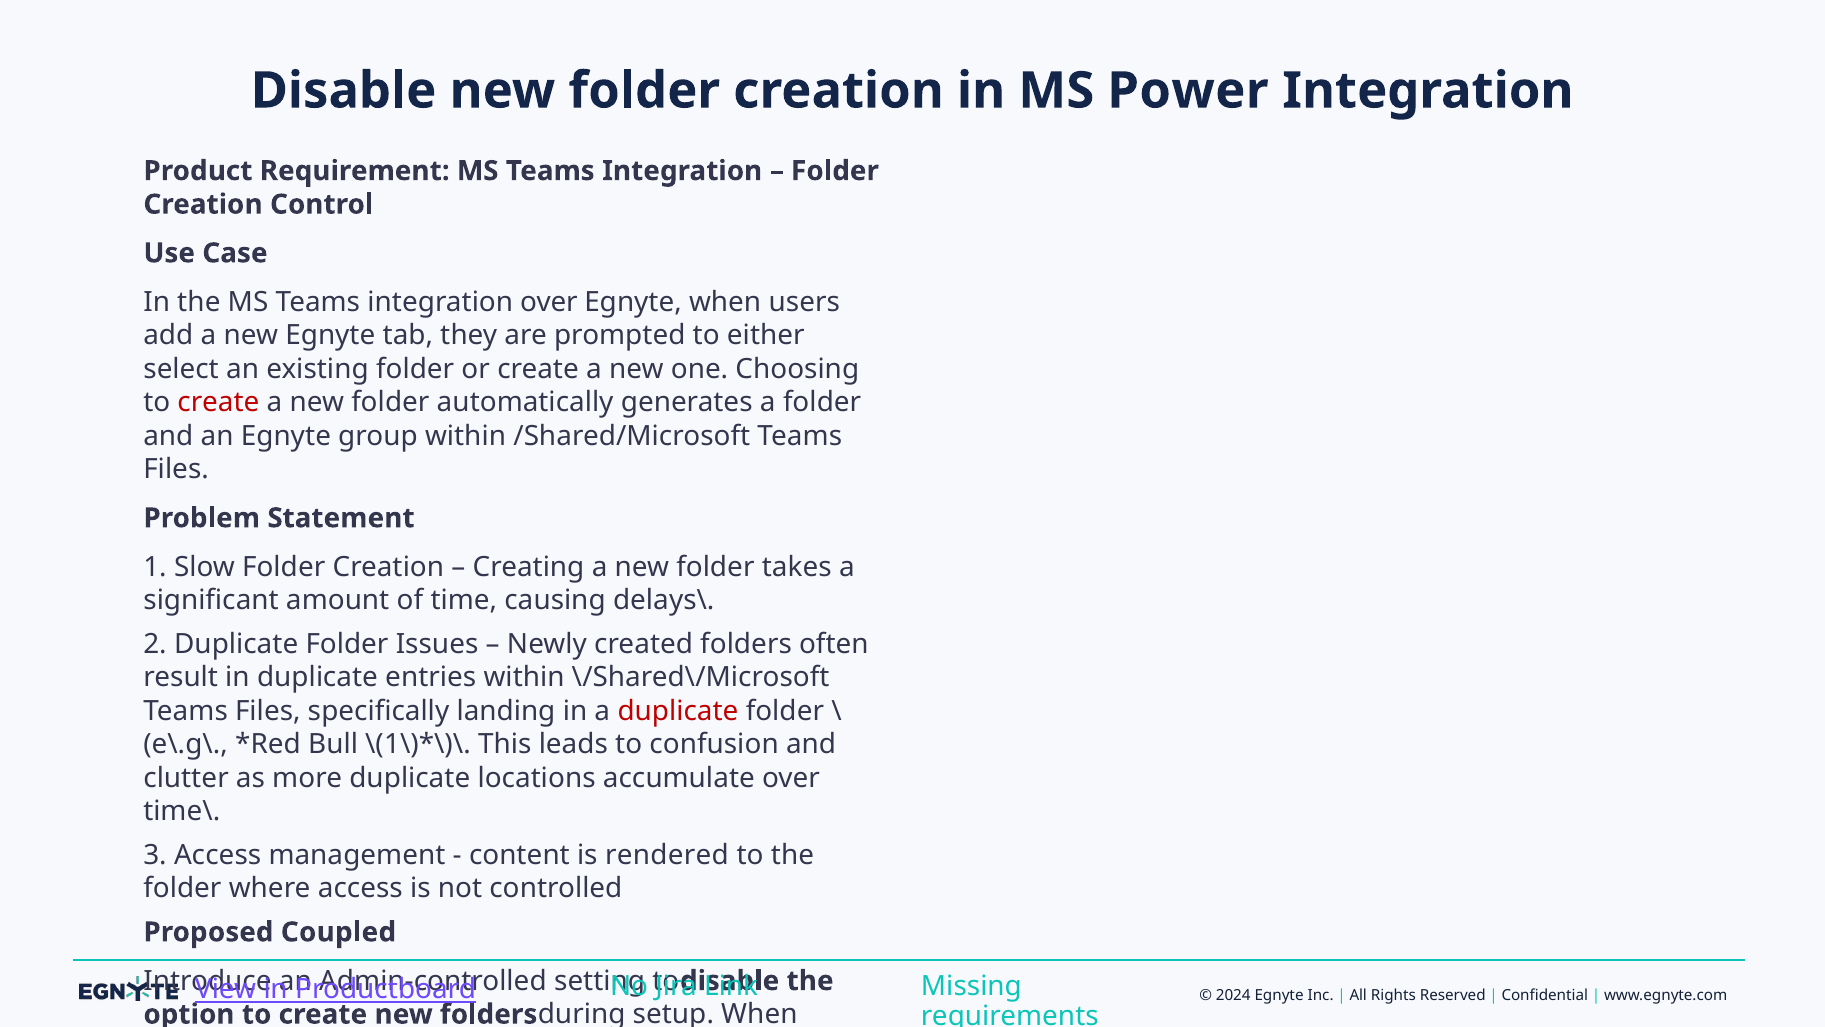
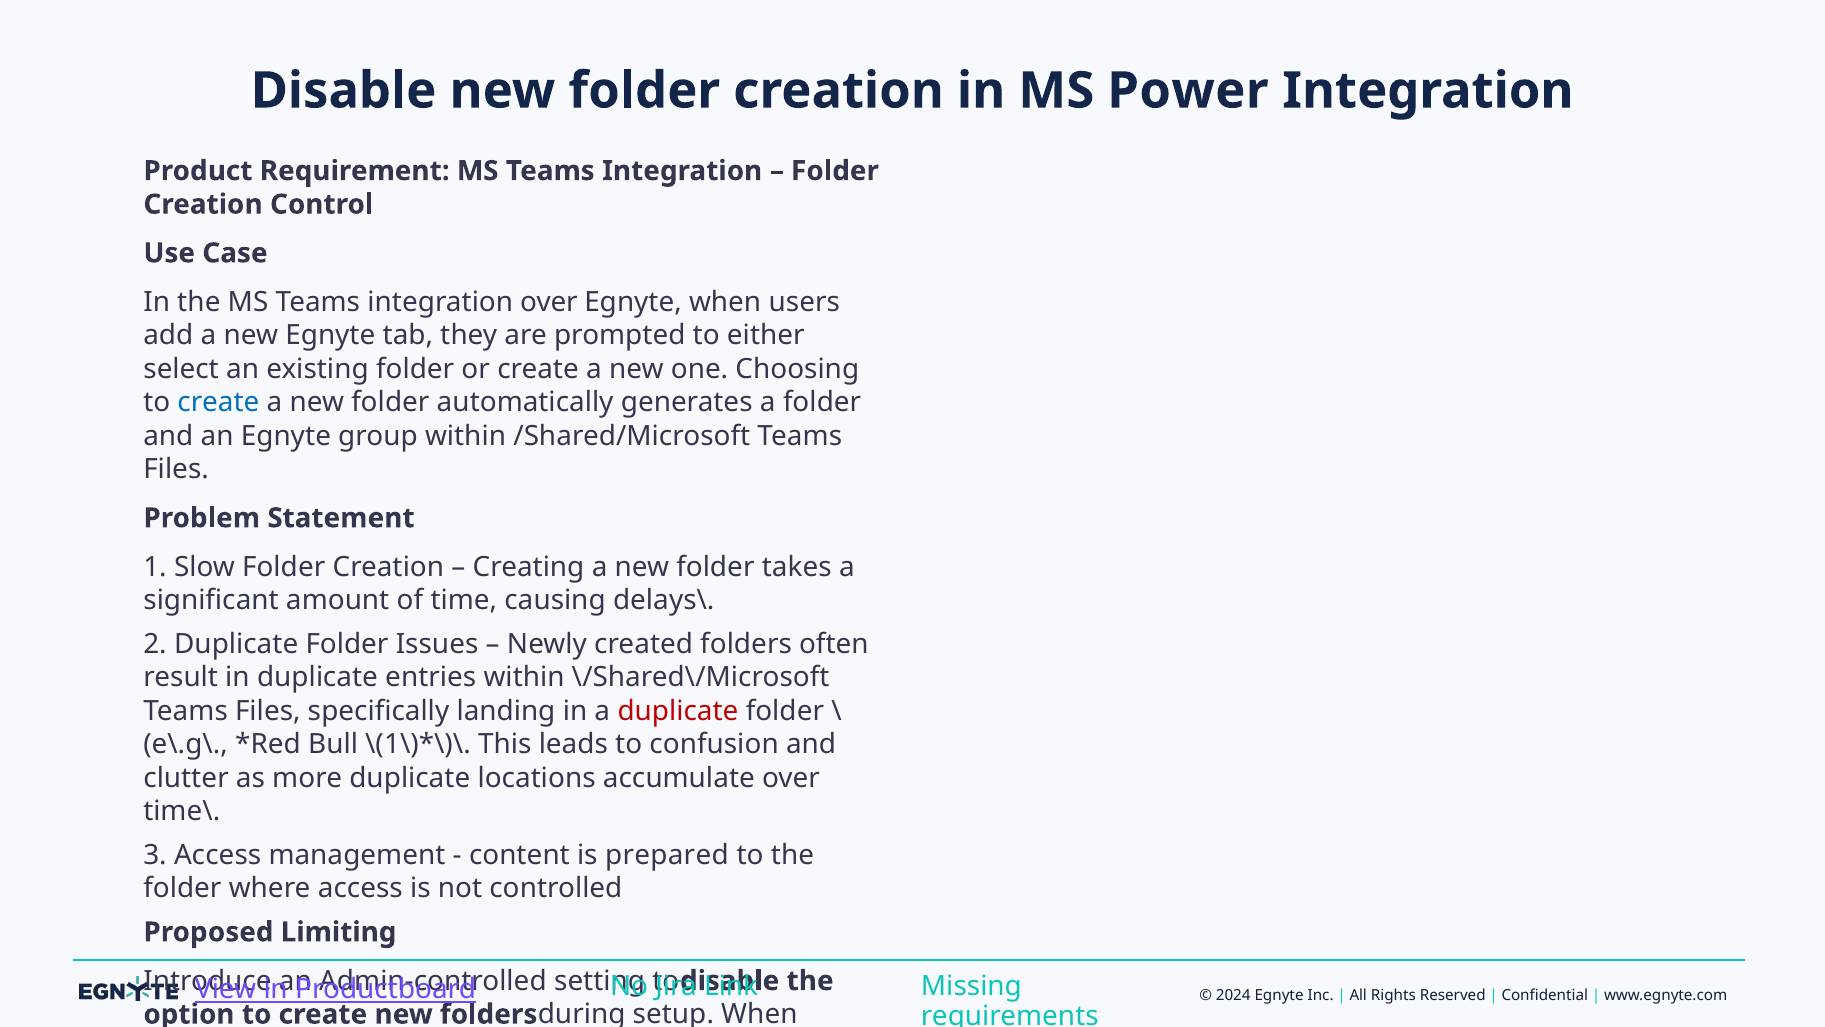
create at (218, 402) colour: red -> blue
rendered: rendered -> prepared
Coupled: Coupled -> Limiting
